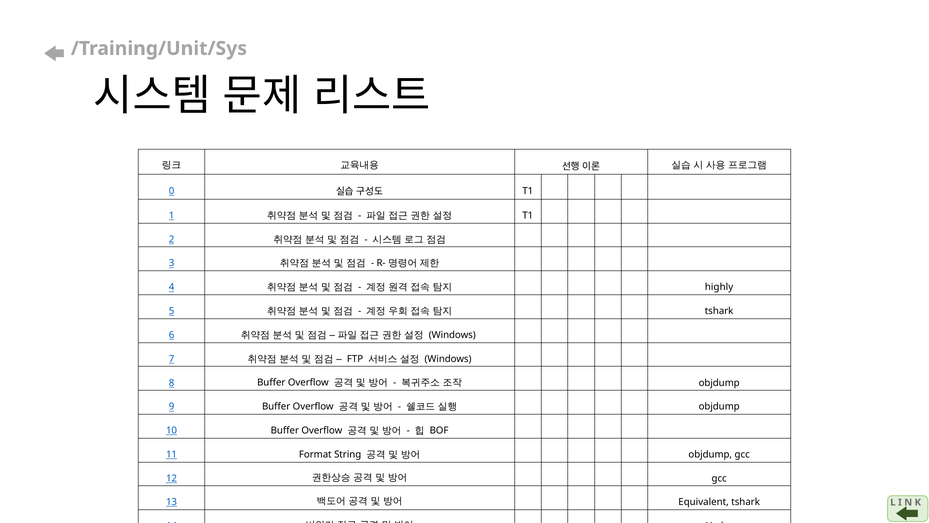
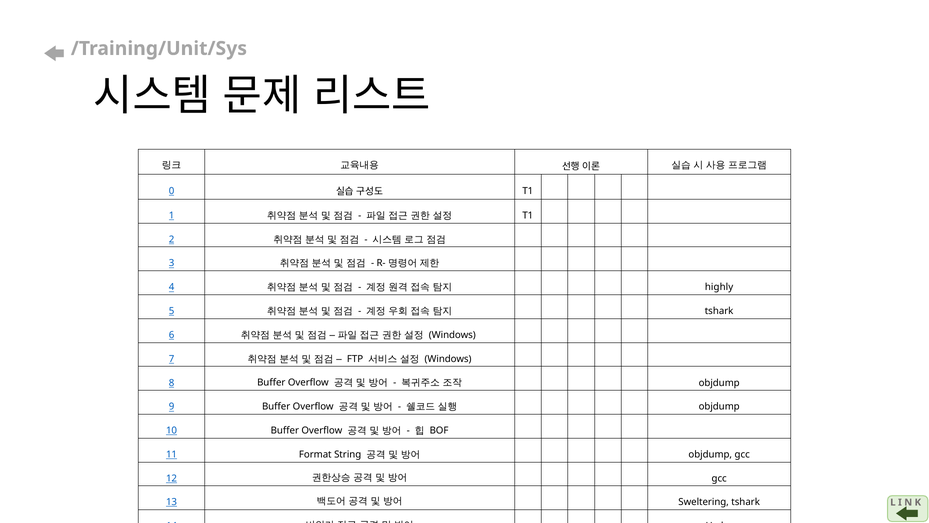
Equivalent: Equivalent -> Sweltering
